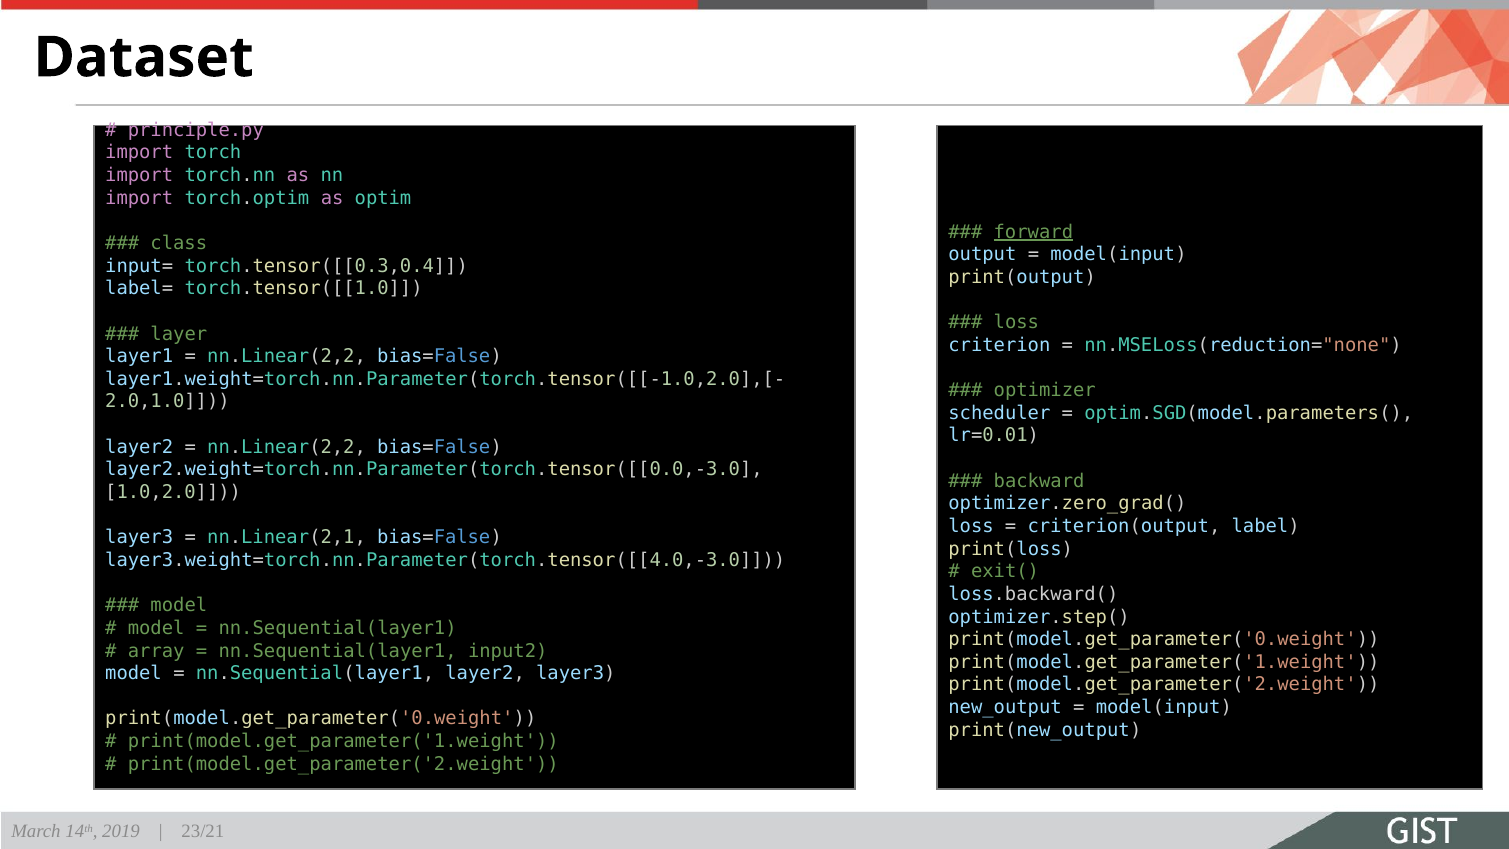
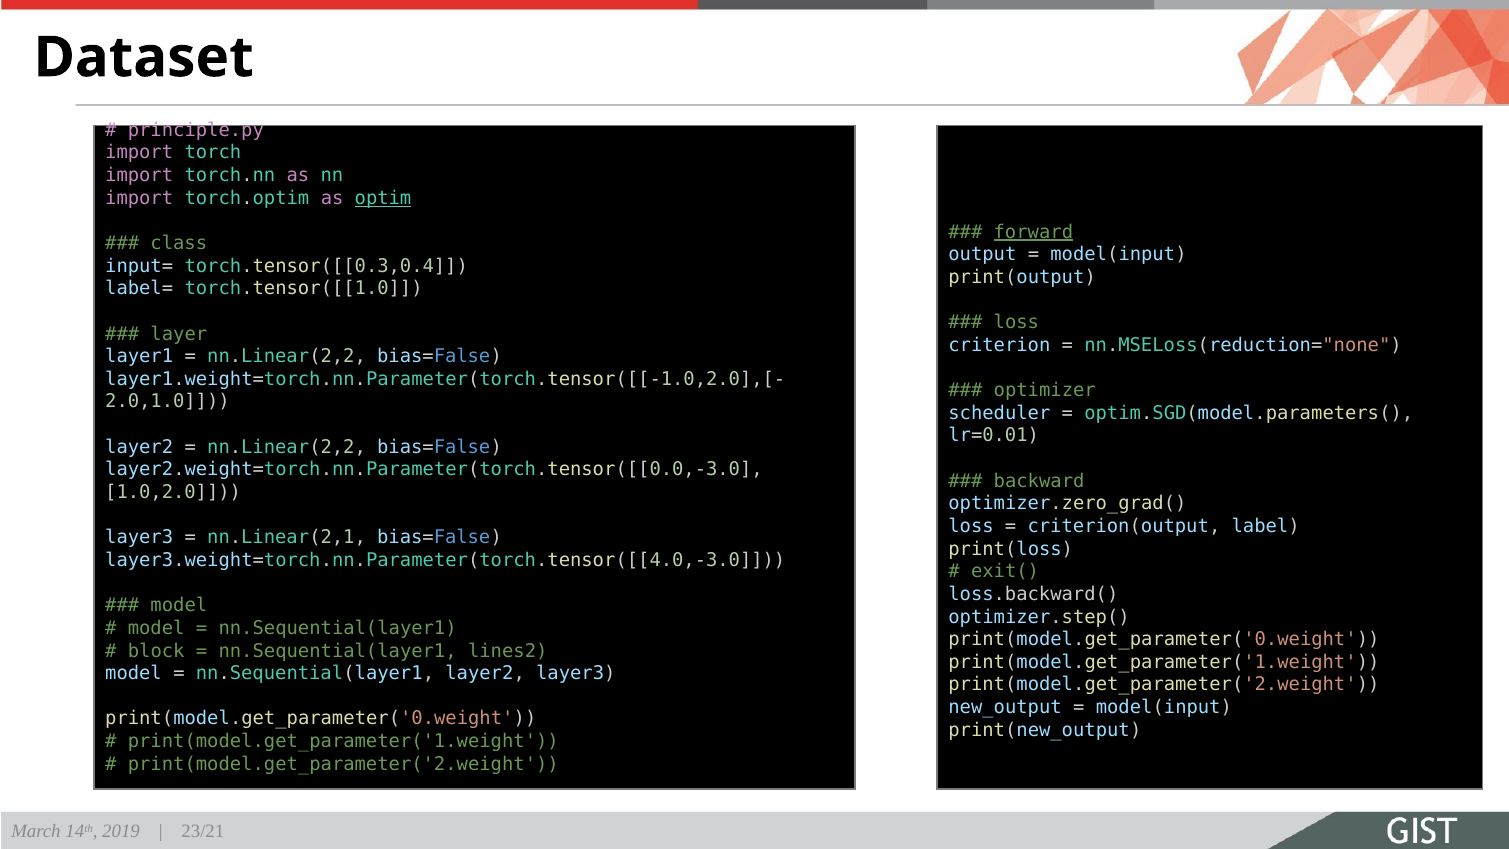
optim underline: none -> present
array: array -> block
input2: input2 -> lines2
